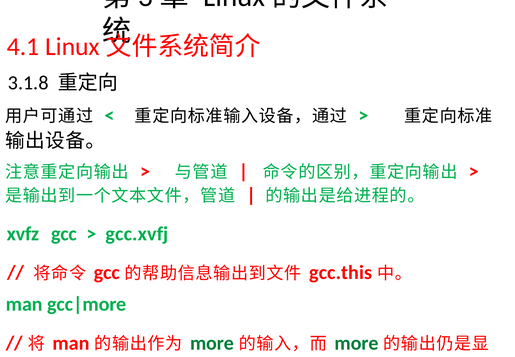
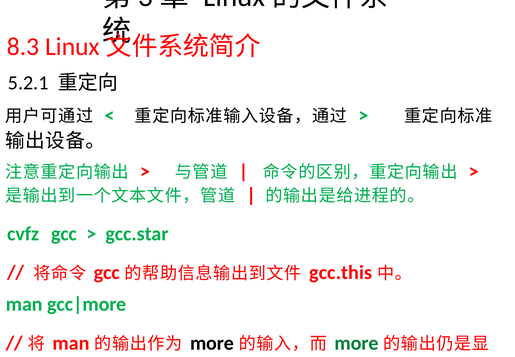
4.1: 4.1 -> 8.3
3.1.8: 3.1.8 -> 5.2.1
xvfz: xvfz -> cvfz
gcc.xvfj: gcc.xvfj -> gcc.star
more at (212, 343) colour: green -> black
